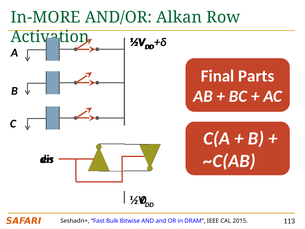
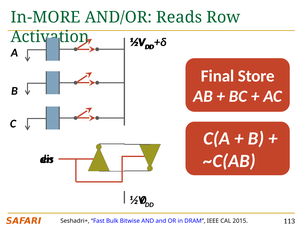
Alkan: Alkan -> Reads
Parts: Parts -> Store
